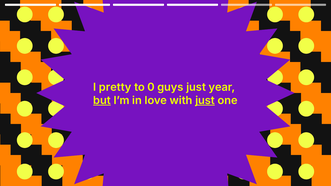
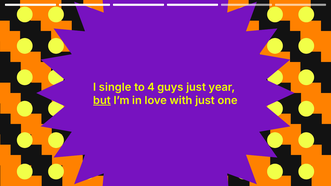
pretty: pretty -> single
0: 0 -> 4
just at (205, 100) underline: present -> none
